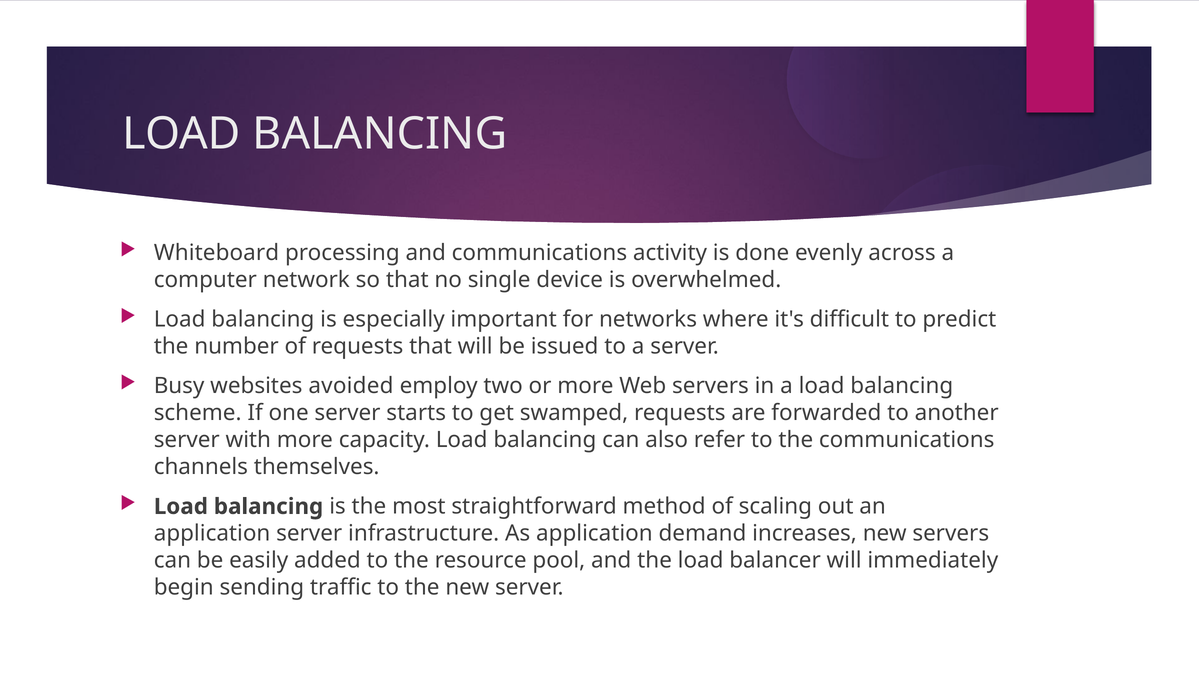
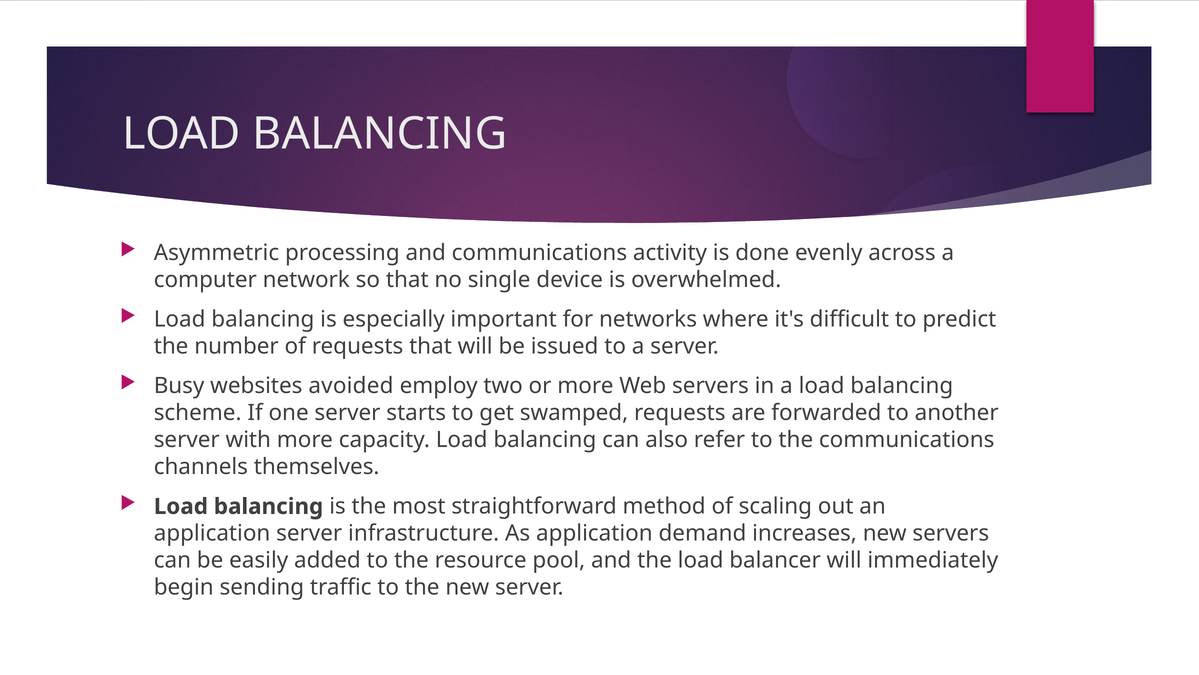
Whiteboard: Whiteboard -> Asymmetric
